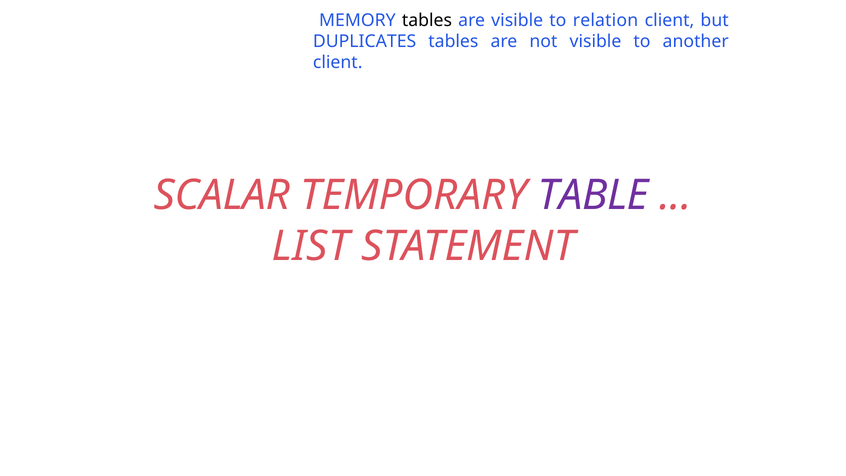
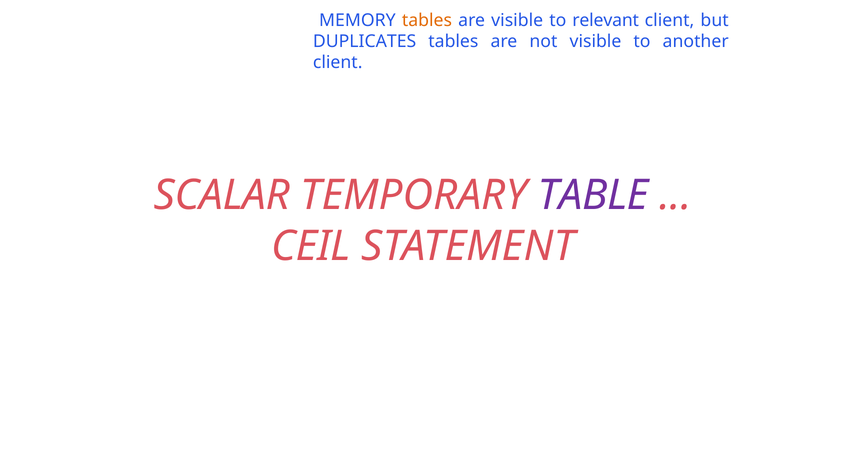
tables at (427, 20) colour: black -> orange
relation: relation -> relevant
LIST: LIST -> CEIL
